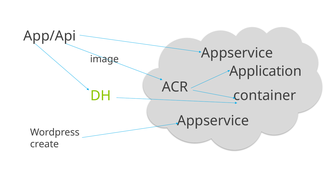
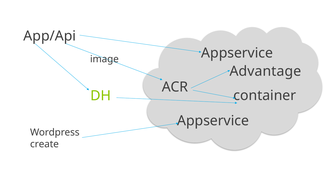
Application: Application -> Advantage
